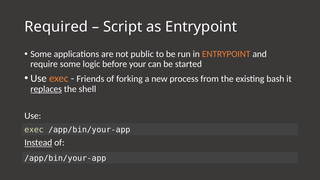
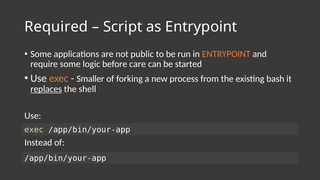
your: your -> care
Friends: Friends -> Smaller
Instead underline: present -> none
